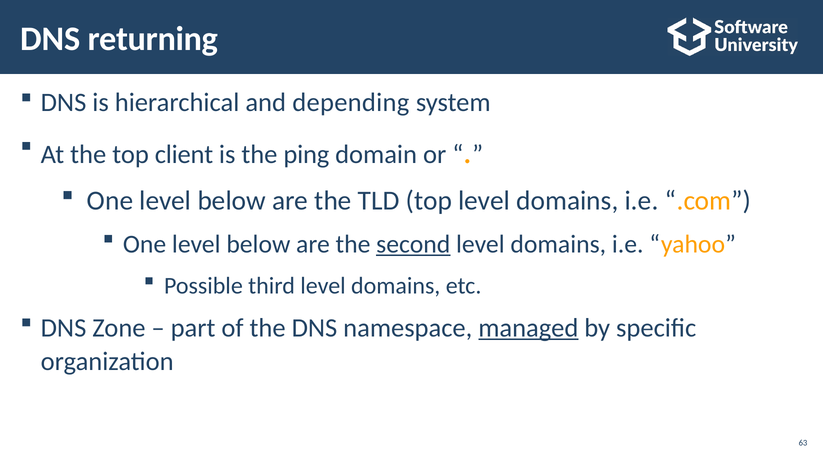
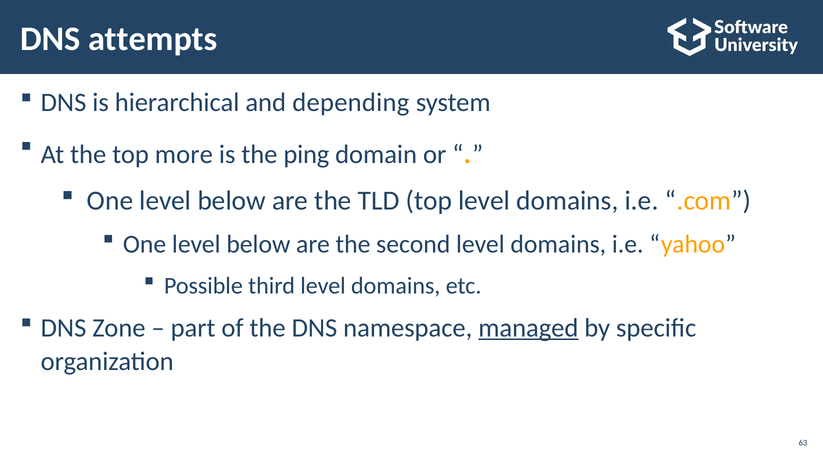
returning: returning -> attempts
client: client -> more
second underline: present -> none
